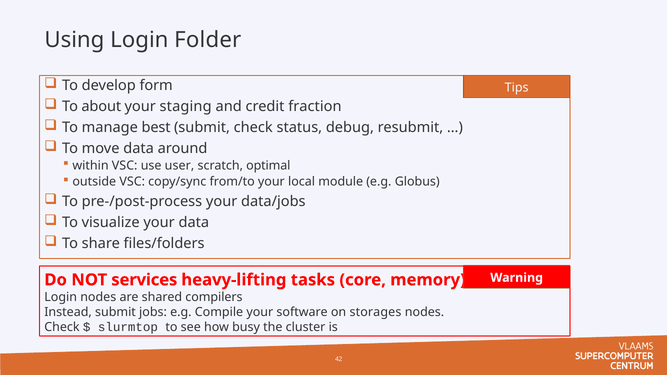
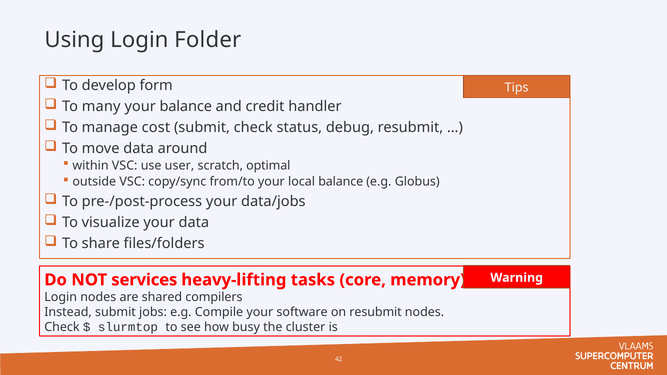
about: about -> many
your staging: staging -> balance
fraction: fraction -> handler
best: best -> cost
local module: module -> balance
on storages: storages -> resubmit
